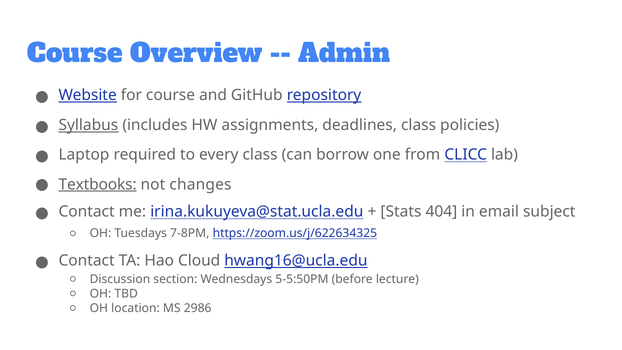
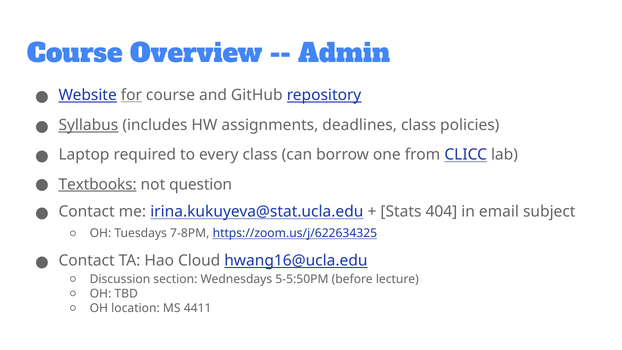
for underline: none -> present
changes: changes -> question
2986: 2986 -> 4411
